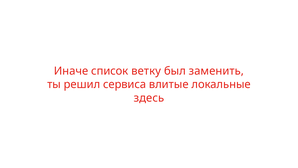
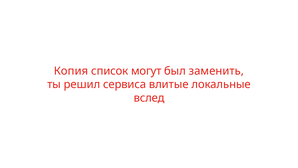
Иначе: Иначе -> Копия
ветку: ветку -> могут
здесь: здесь -> вслед
